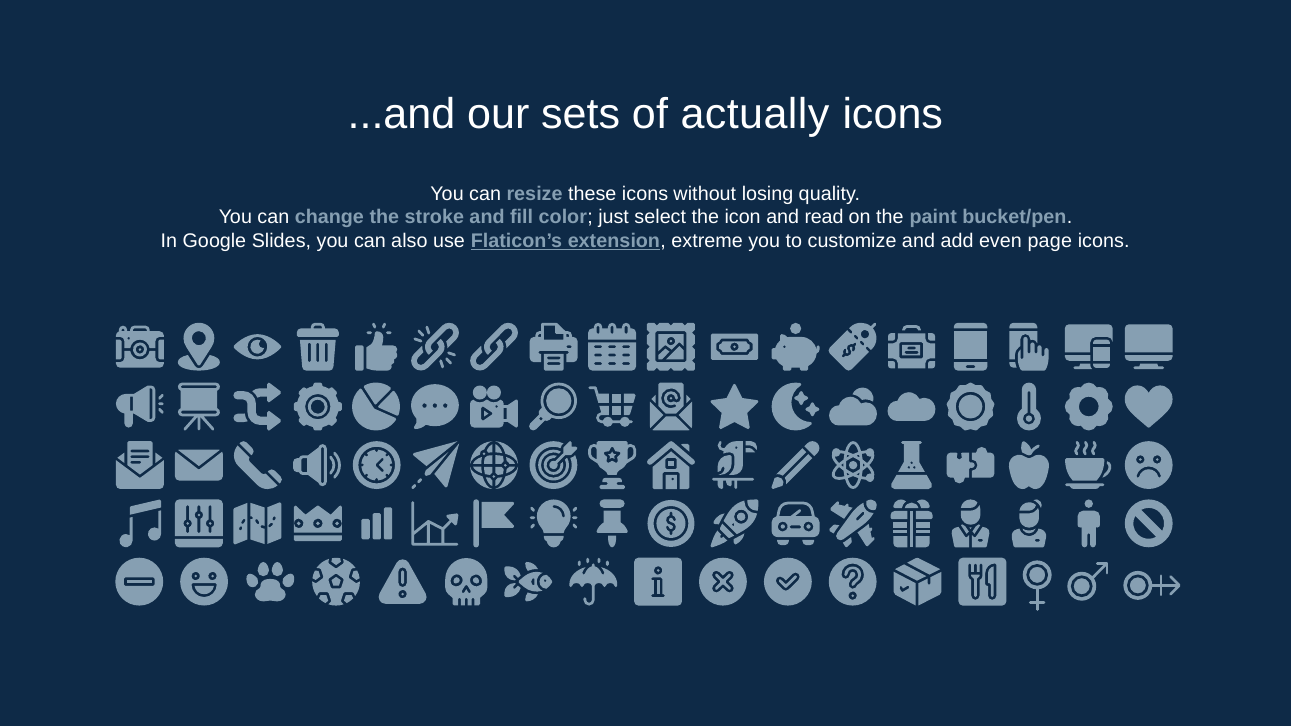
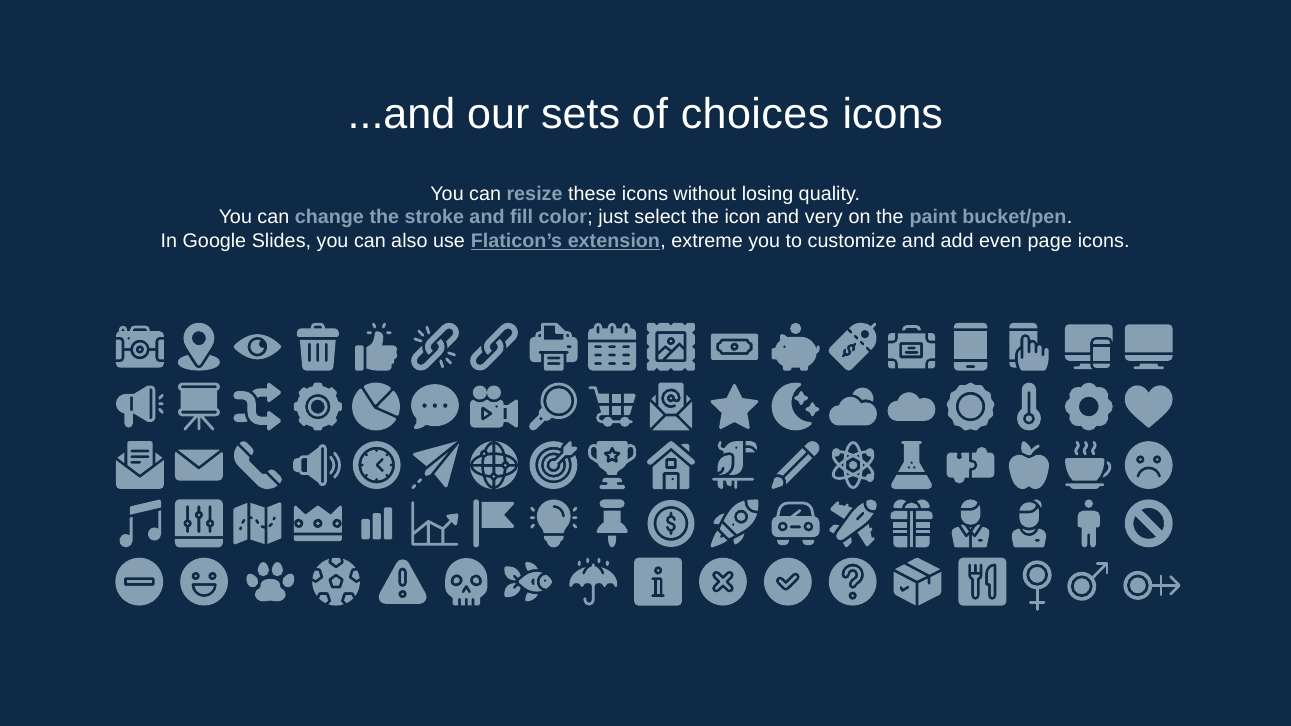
actually: actually -> choices
read: read -> very
